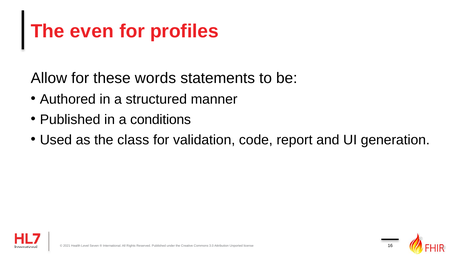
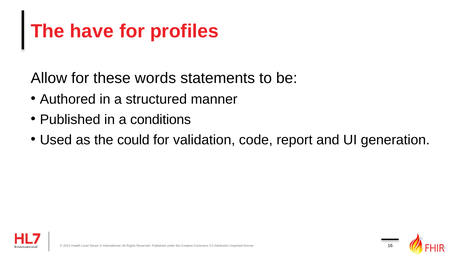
even: even -> have
class: class -> could
